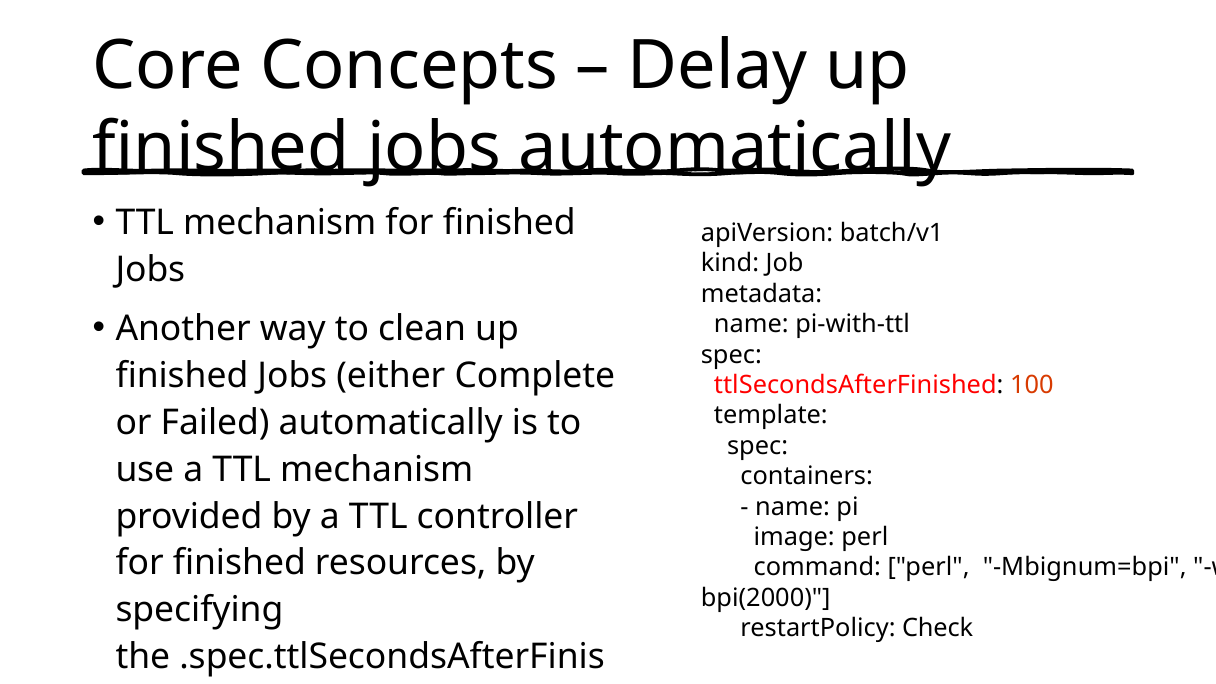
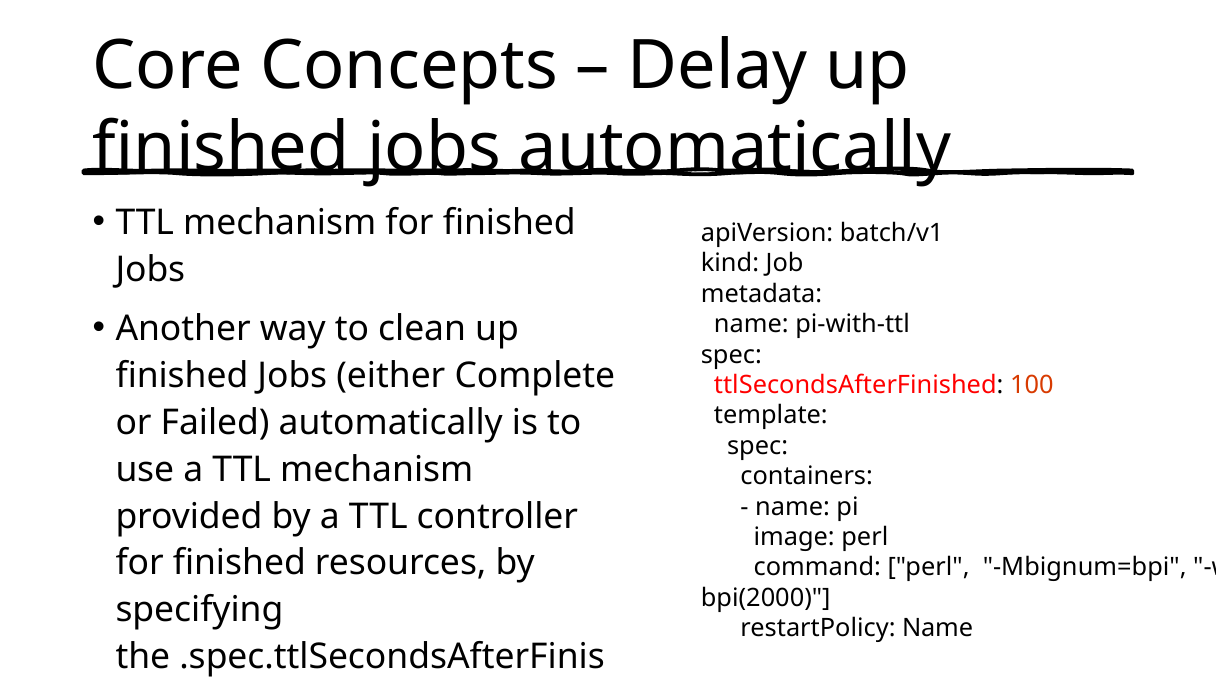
restartPolicy Check: Check -> Name
